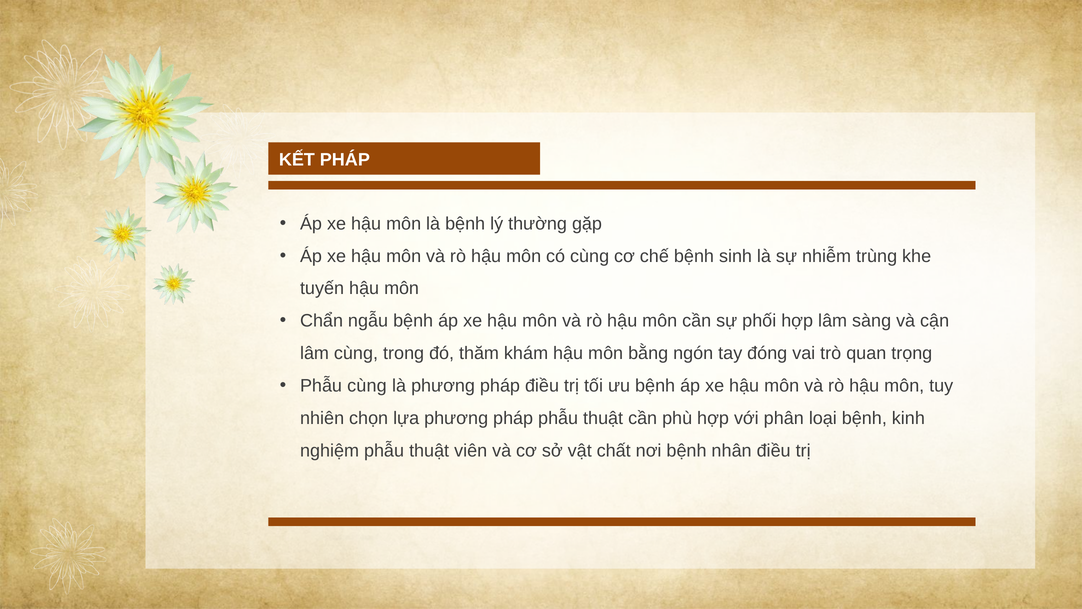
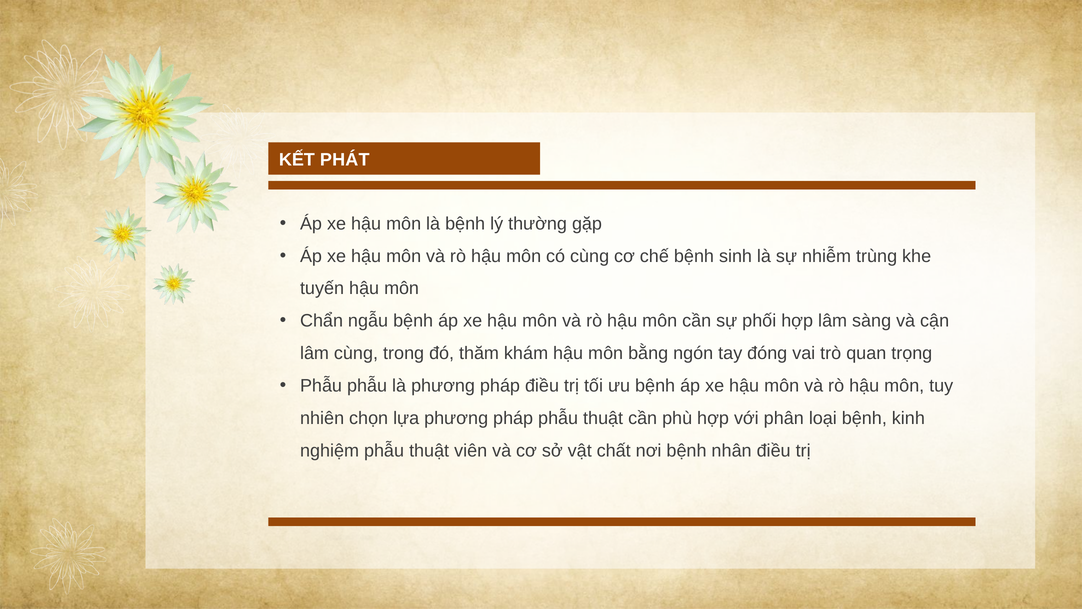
KẾT PHÁP: PHÁP -> PHÁT
Phẫu cùng: cùng -> phẫu
